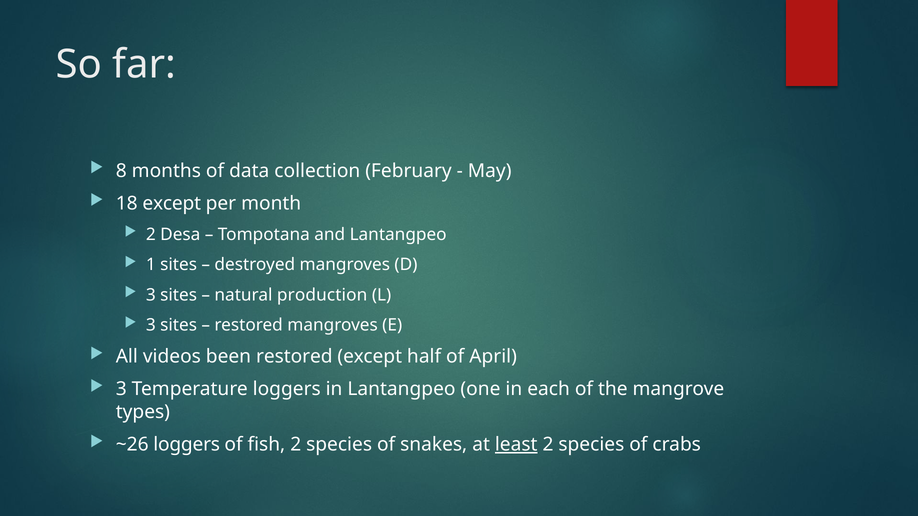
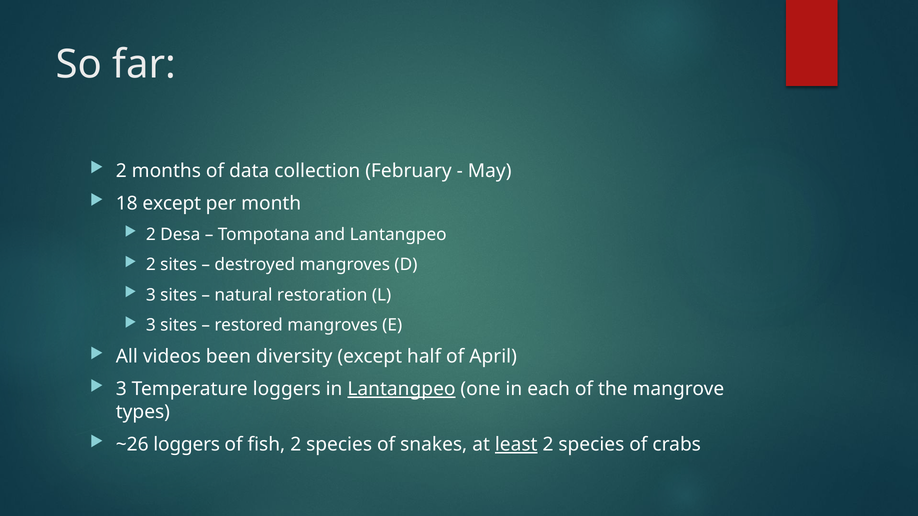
8 at (121, 171): 8 -> 2
1 at (151, 265): 1 -> 2
production: production -> restoration
been restored: restored -> diversity
Lantangpeo at (401, 389) underline: none -> present
